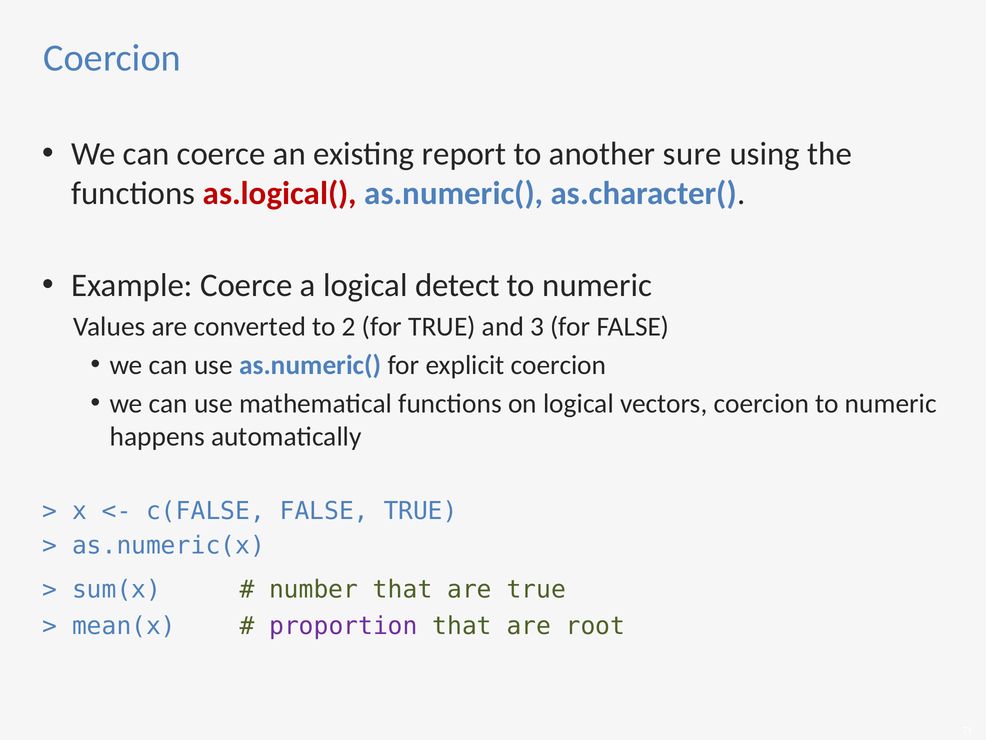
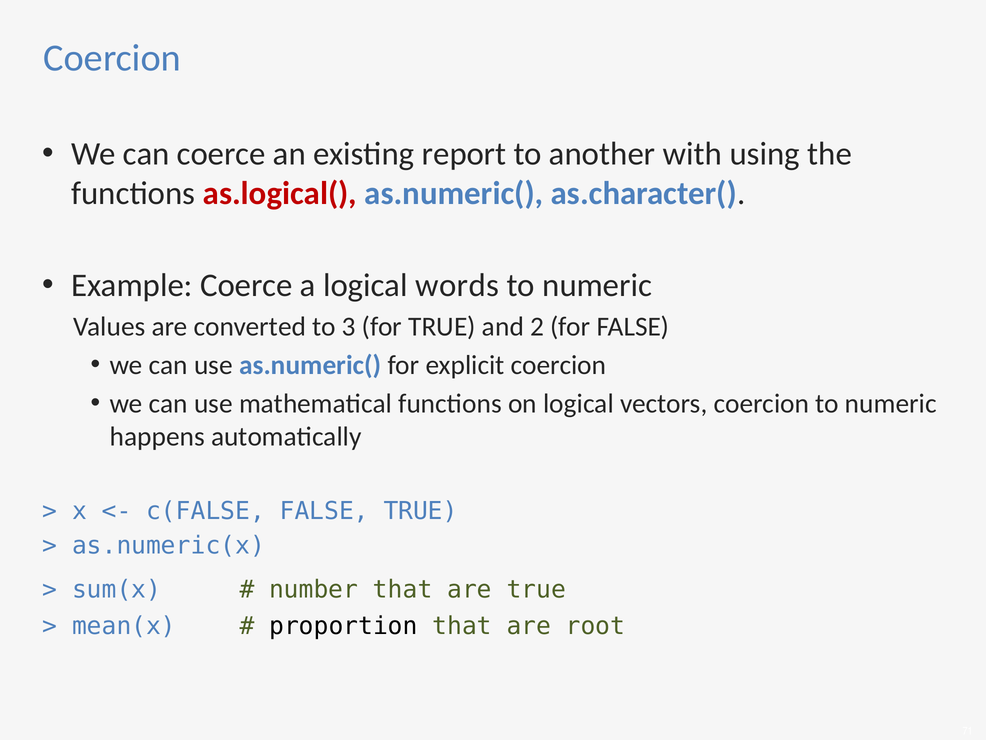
sure: sure -> with
detect: detect -> words
2: 2 -> 3
3: 3 -> 2
proportion colour: purple -> black
